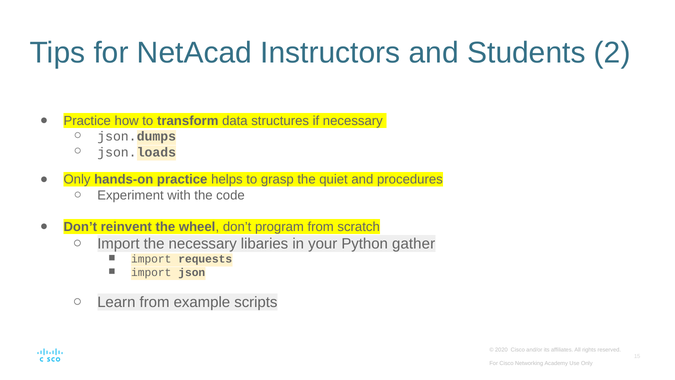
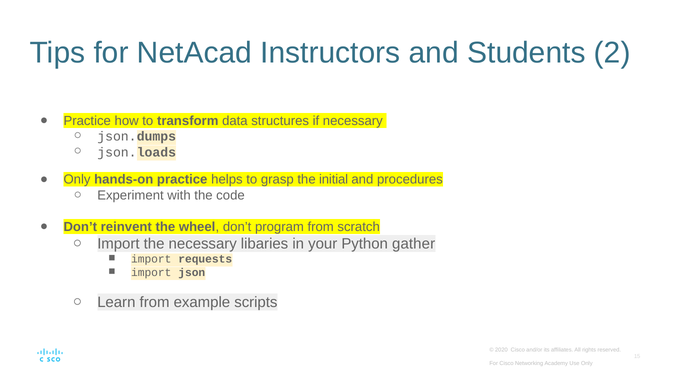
quiet: quiet -> initial
